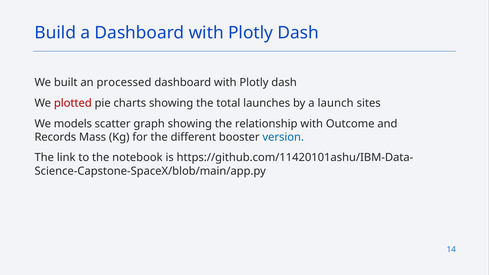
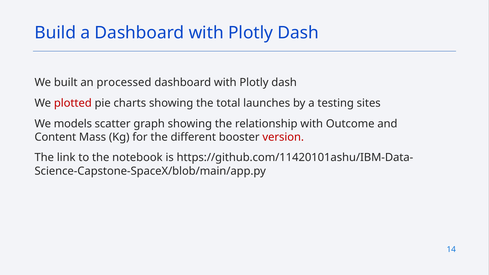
launch: launch -> testing
Records: Records -> Content
version colour: blue -> red
